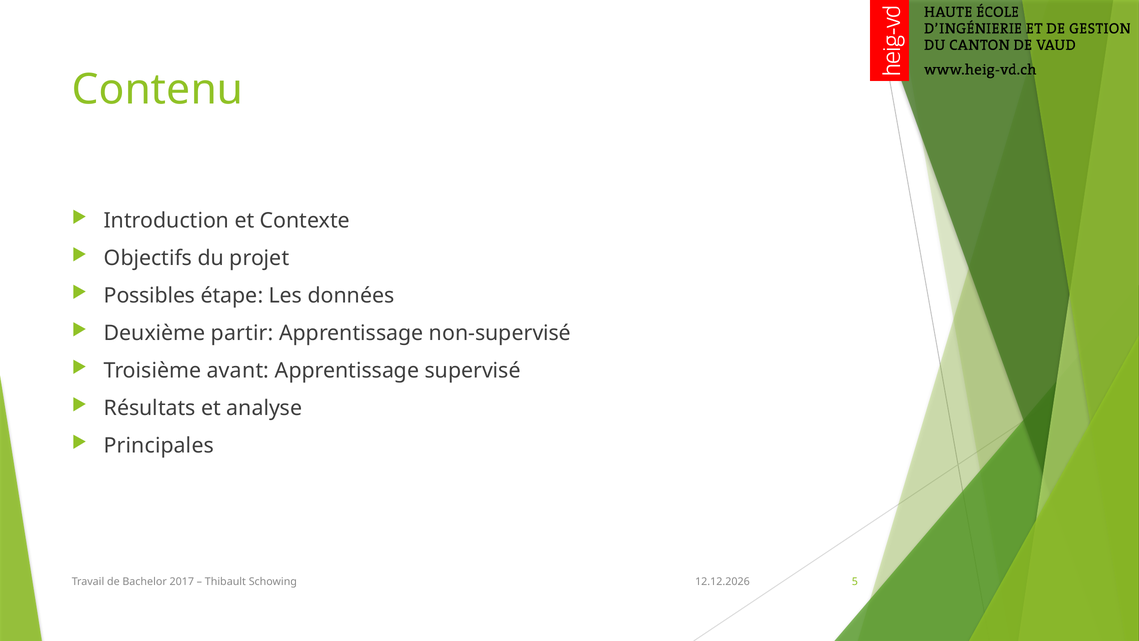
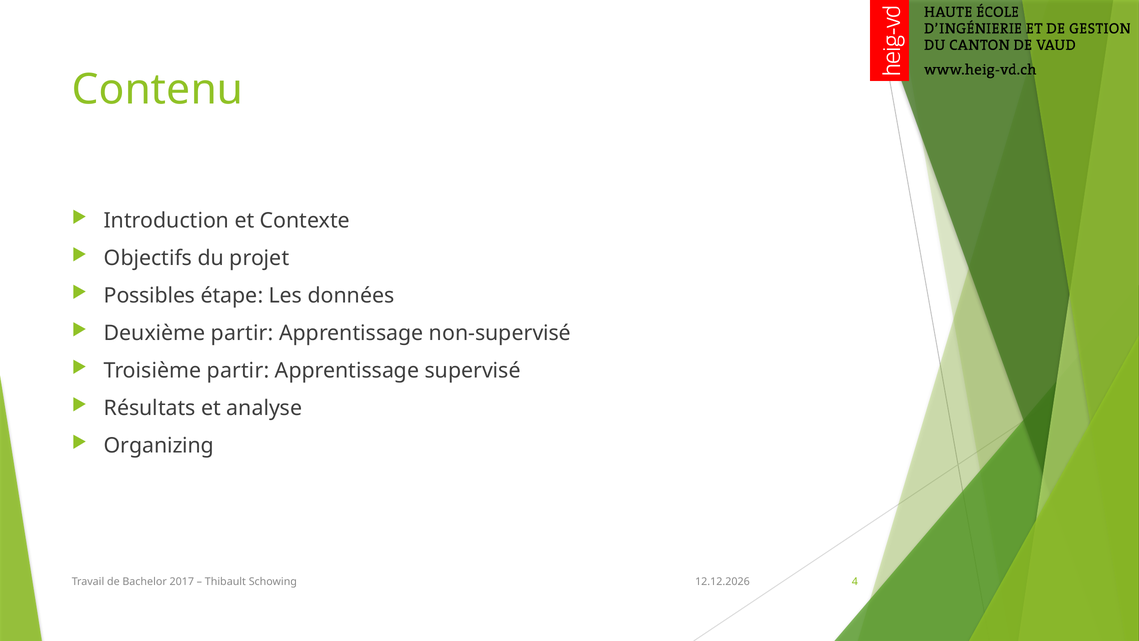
Troisième avant: avant -> partir
Principales: Principales -> Organizing
5: 5 -> 4
